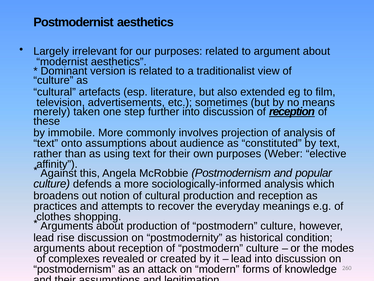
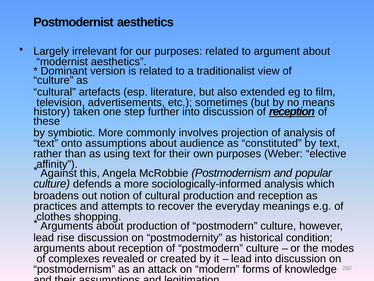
merely: merely -> history
immobile: immobile -> symbiotic
